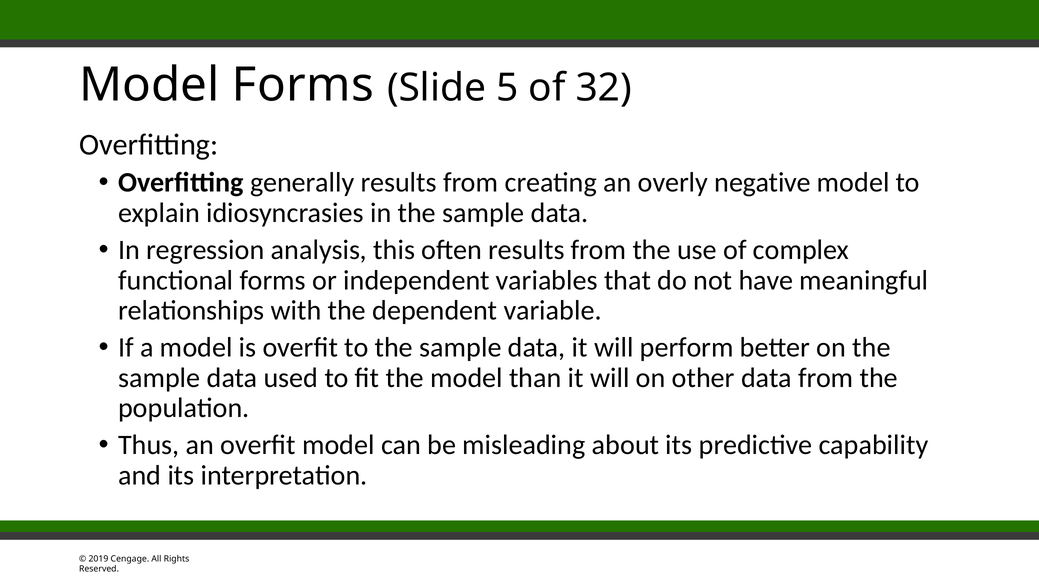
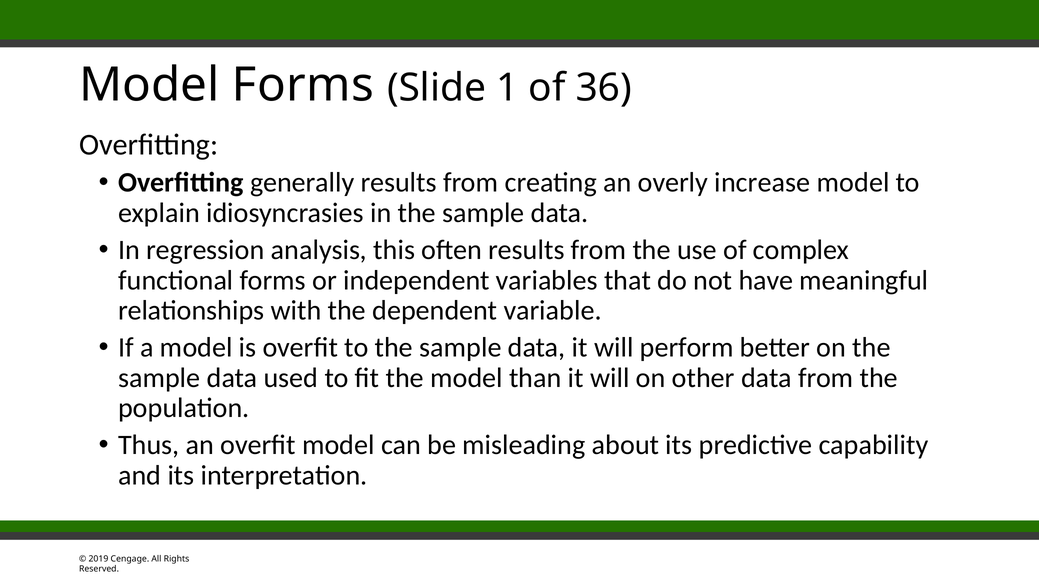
5: 5 -> 1
32: 32 -> 36
negative: negative -> increase
